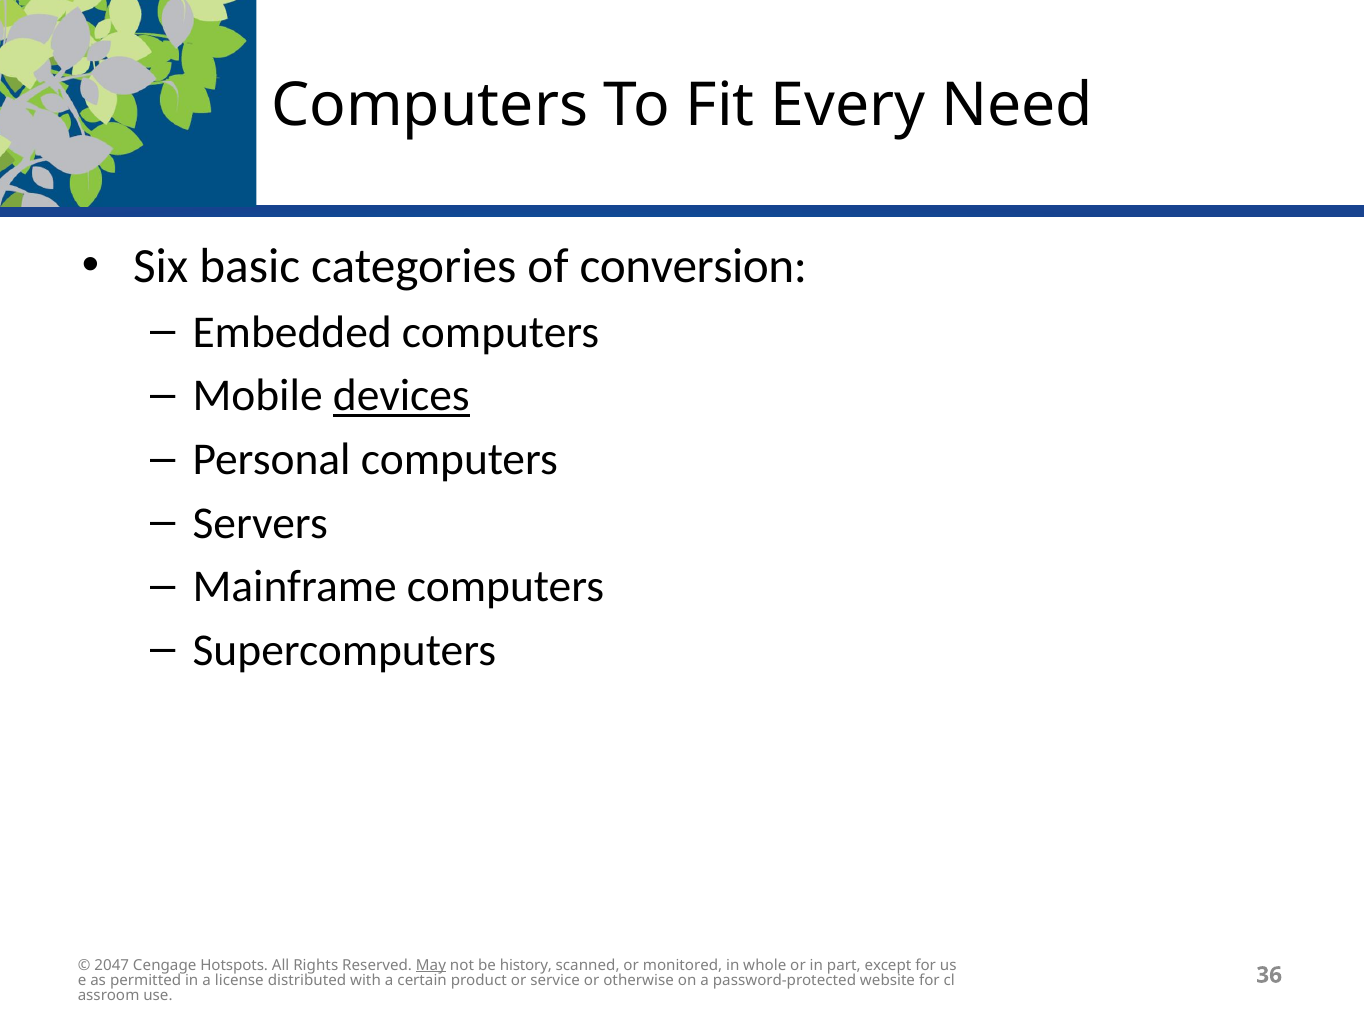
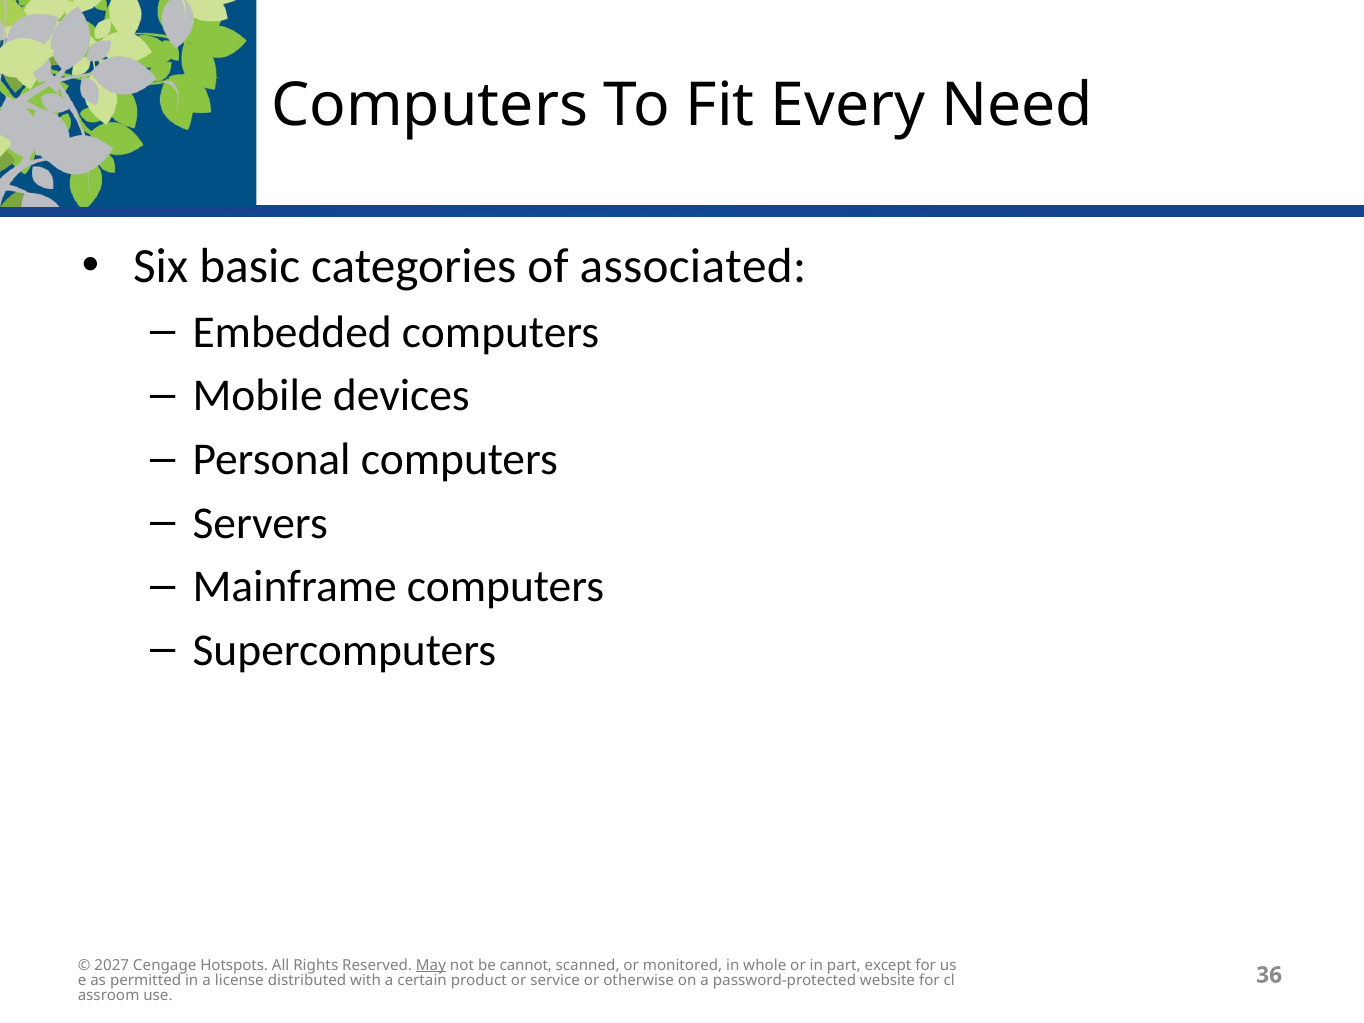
conversion: conversion -> associated
devices underline: present -> none
2047: 2047 -> 2027
history: history -> cannot
